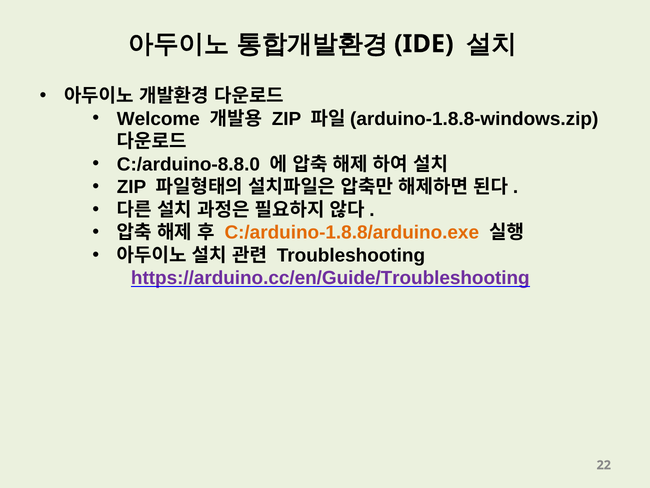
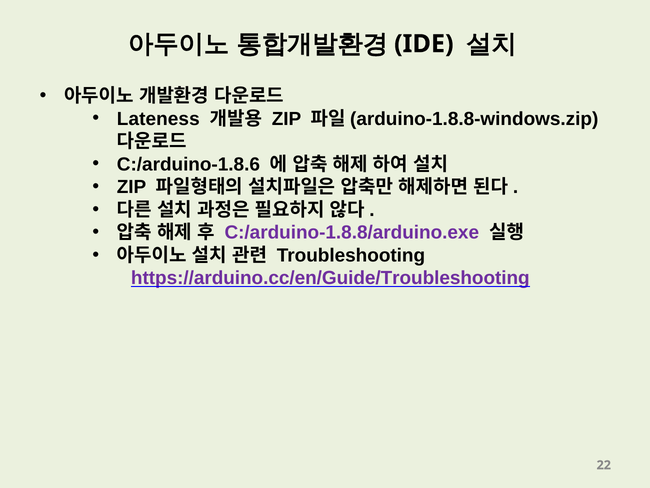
Welcome: Welcome -> Lateness
C:/arduino-8.8.0: C:/arduino-8.8.0 -> C:/arduino-1.8.6
C:/arduino-1.8.8/arduino.exe colour: orange -> purple
